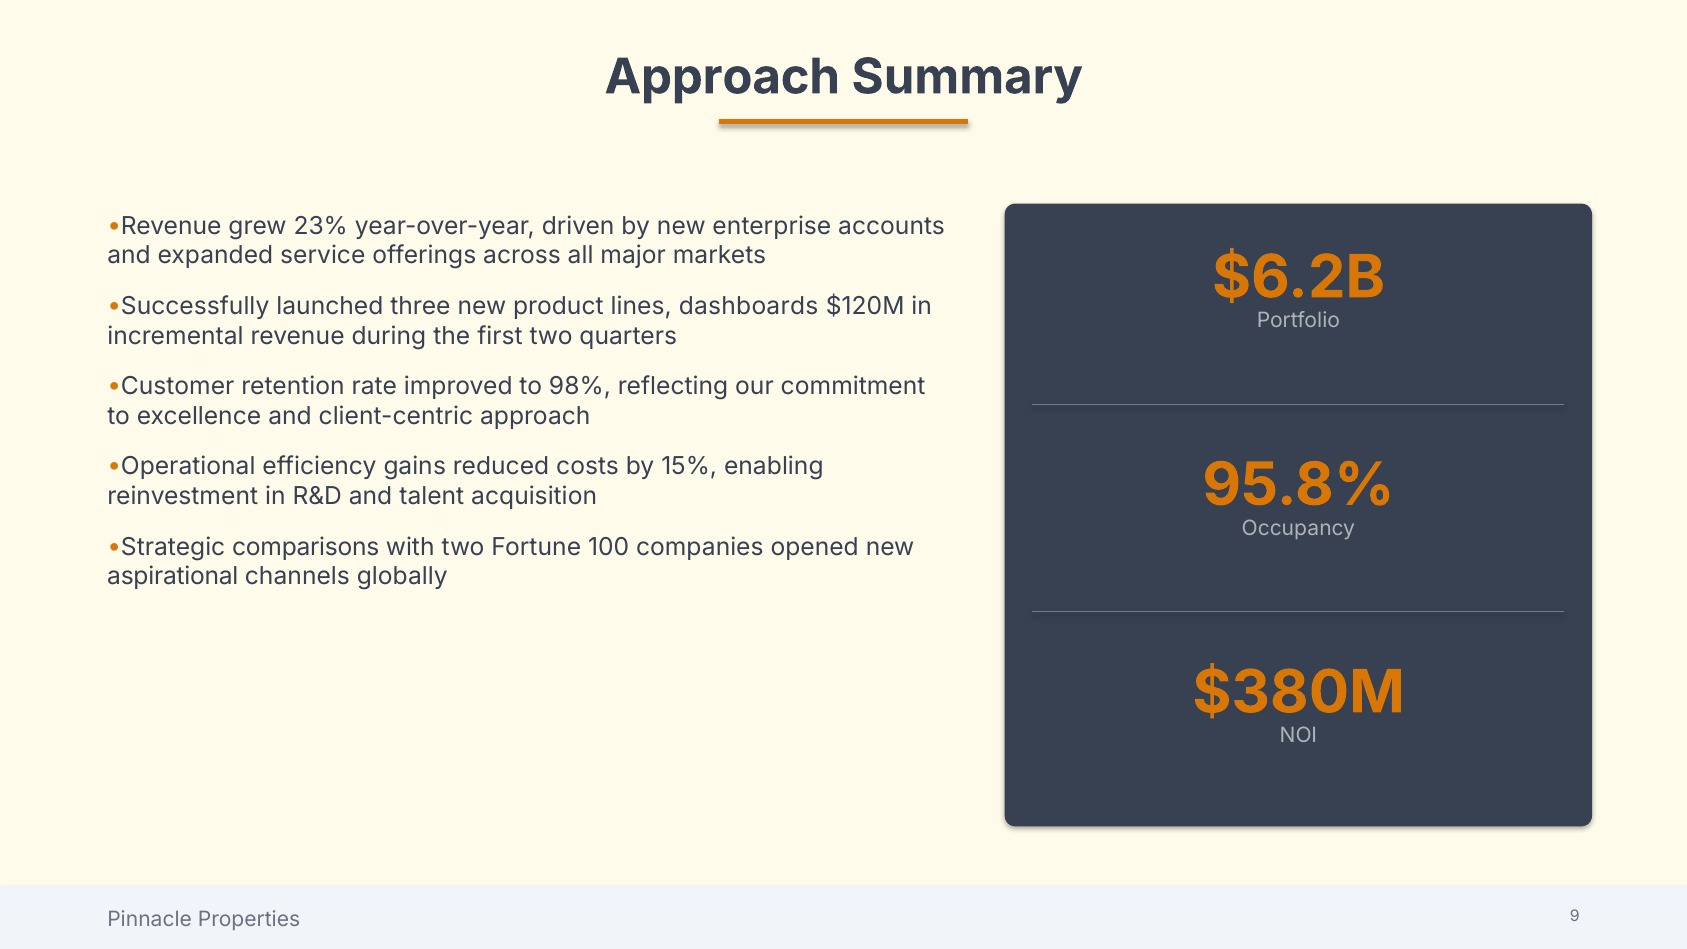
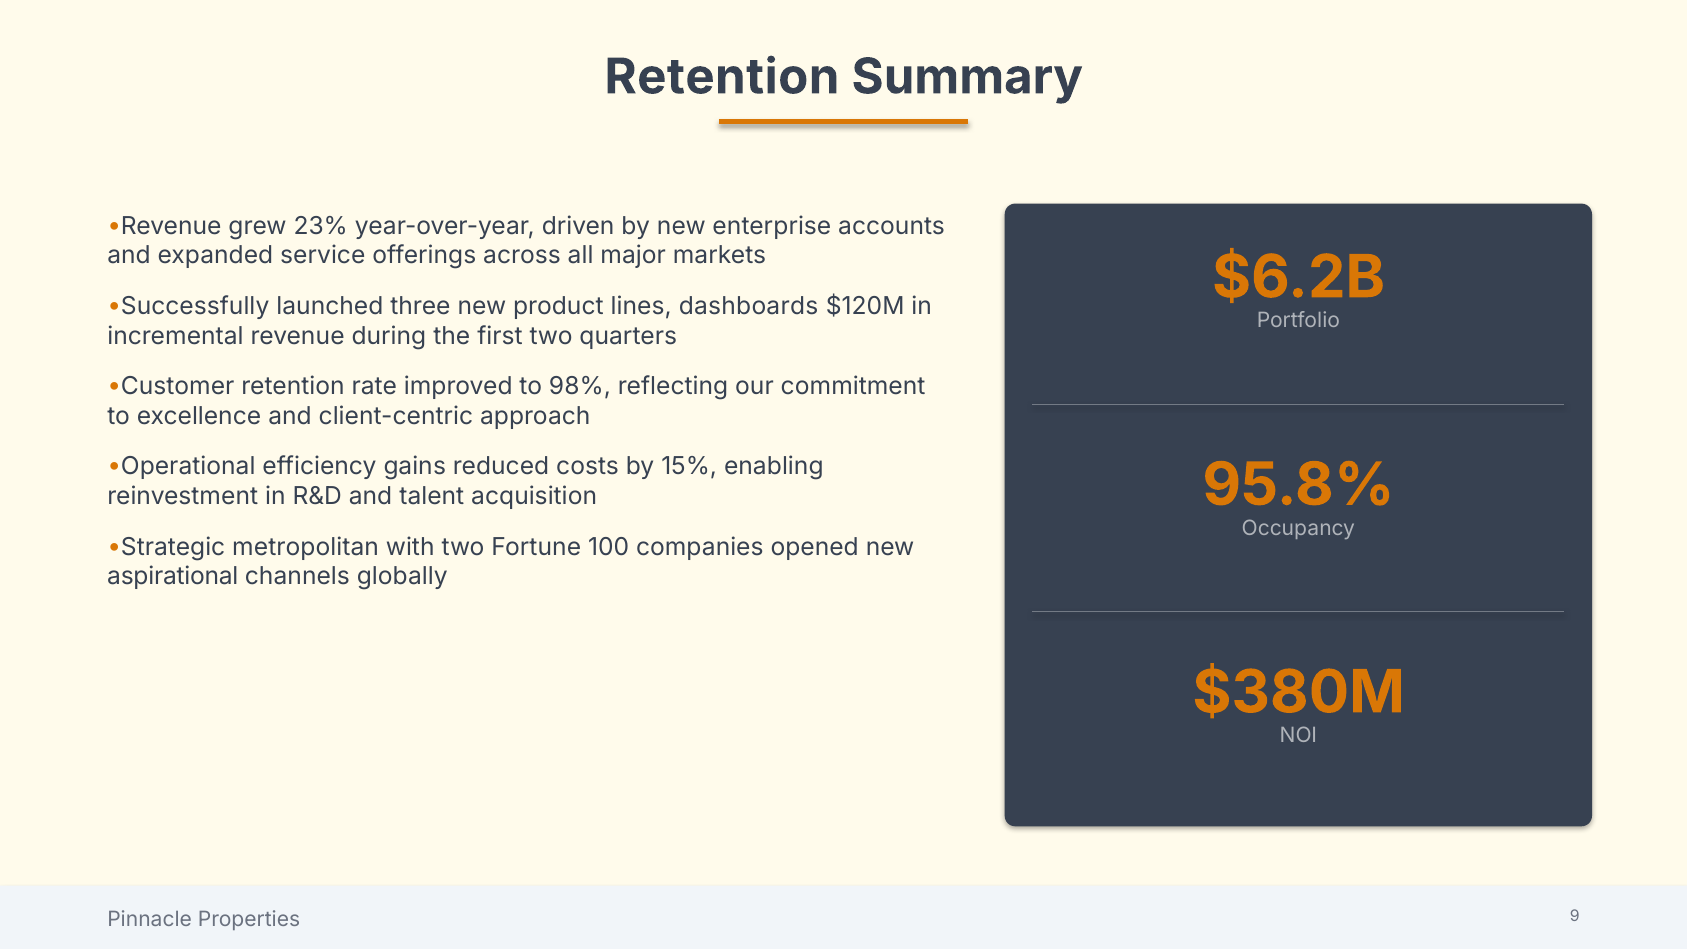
Approach at (722, 77): Approach -> Retention
comparisons: comparisons -> metropolitan
